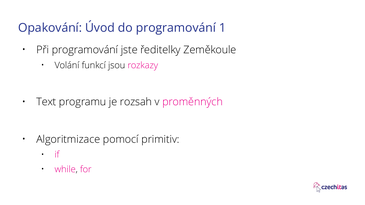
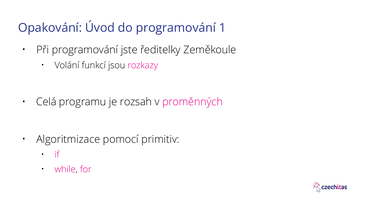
Text: Text -> Celá
